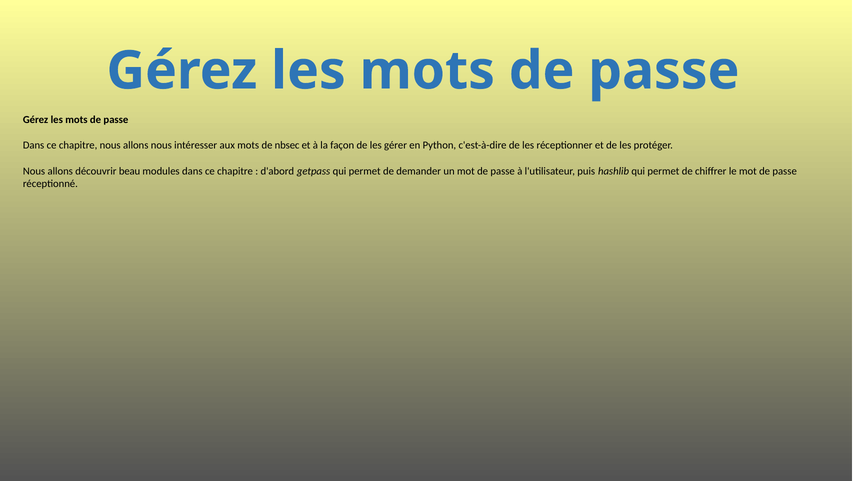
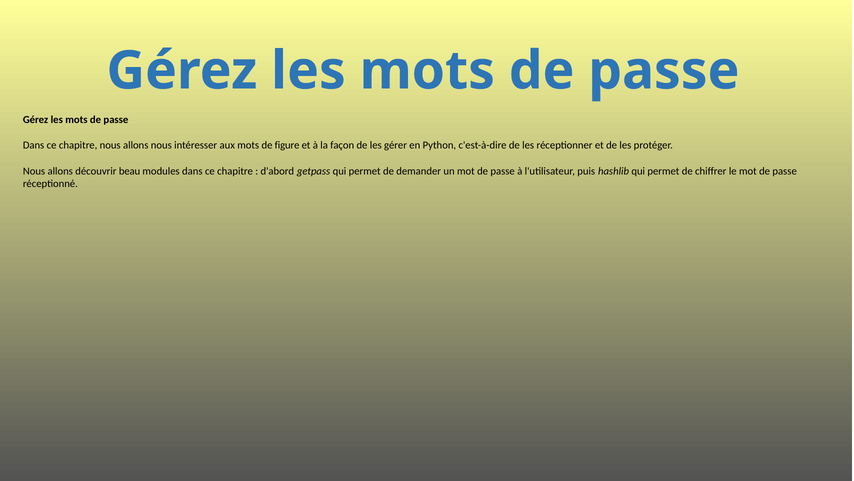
nbsec: nbsec -> figure
